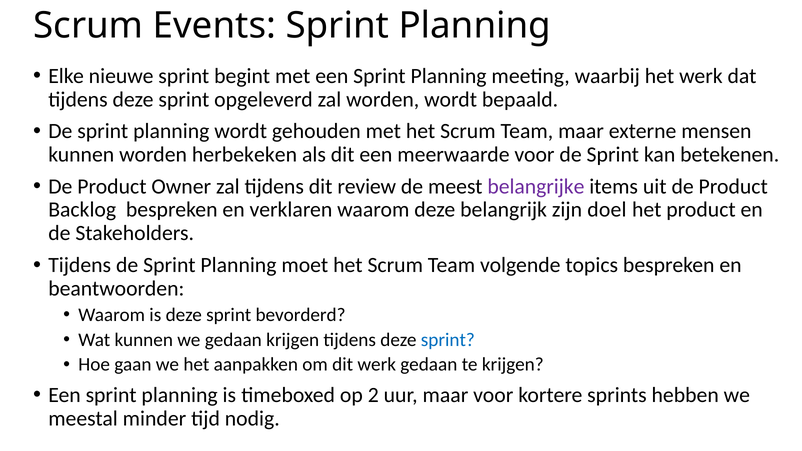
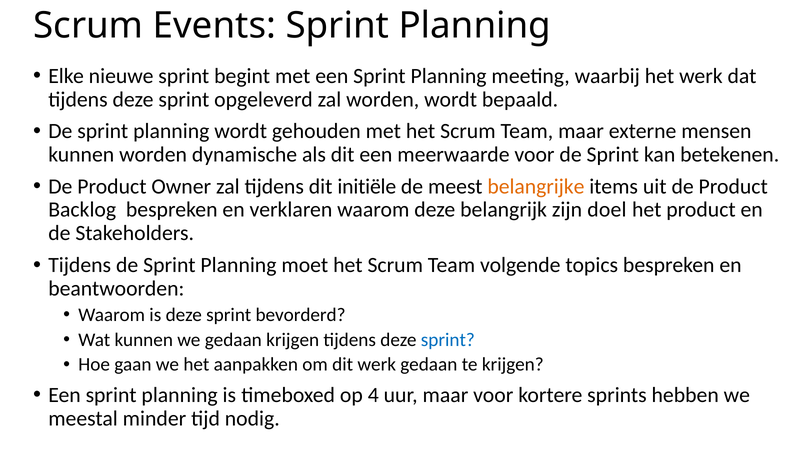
herbekeken: herbekeken -> dynamische
review: review -> initiële
belangrijke colour: purple -> orange
2: 2 -> 4
